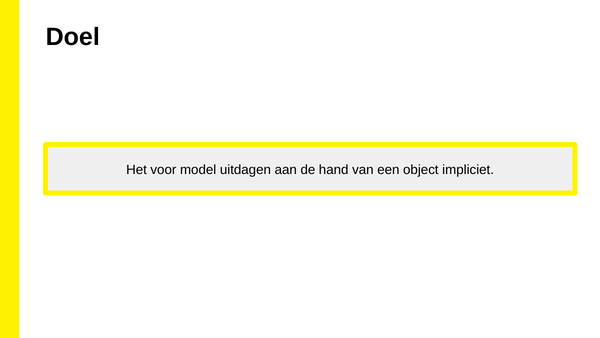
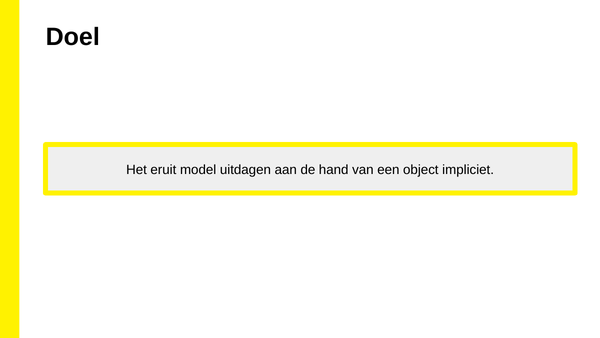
voor: voor -> eruit
